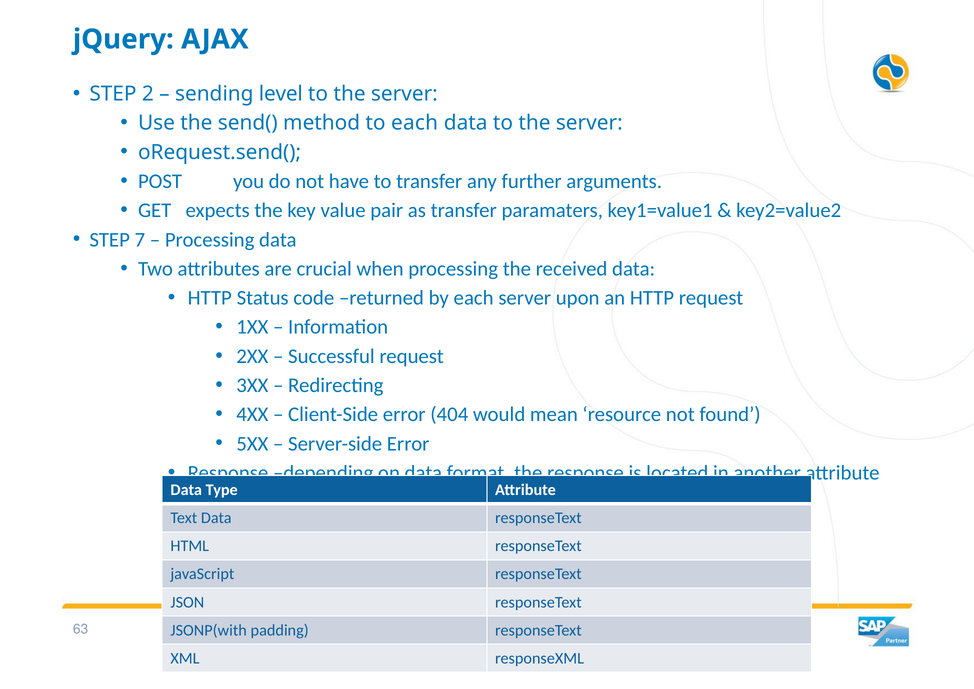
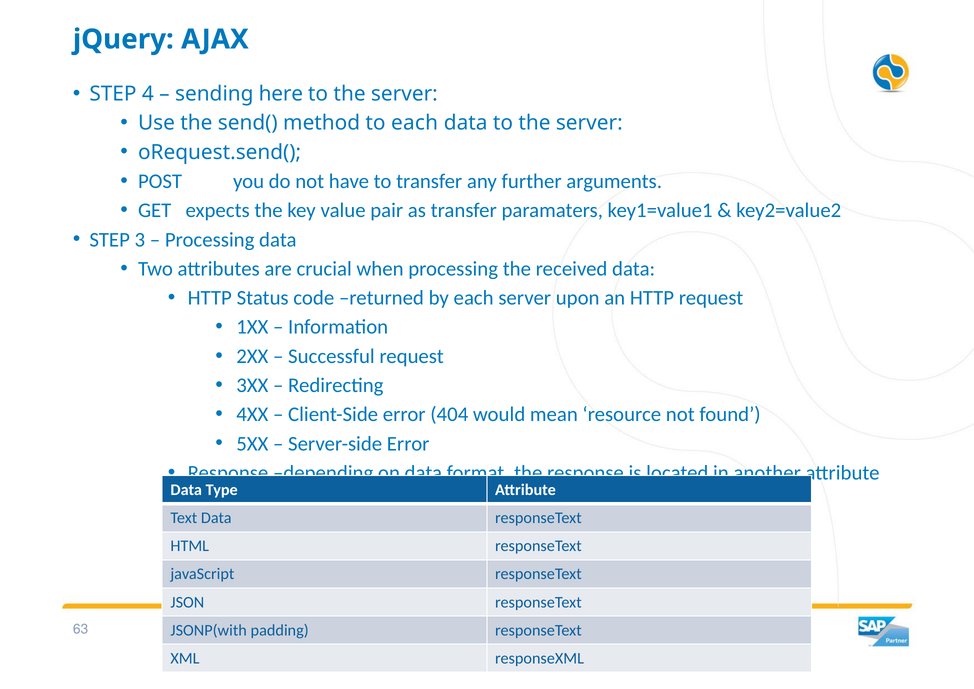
2: 2 -> 4
level: level -> here
7: 7 -> 3
